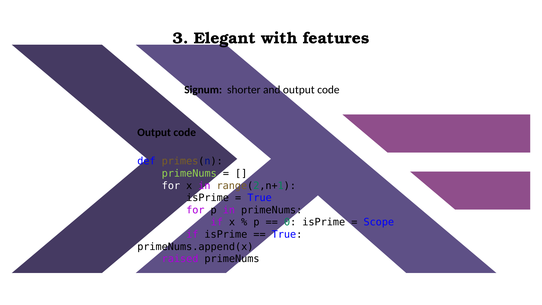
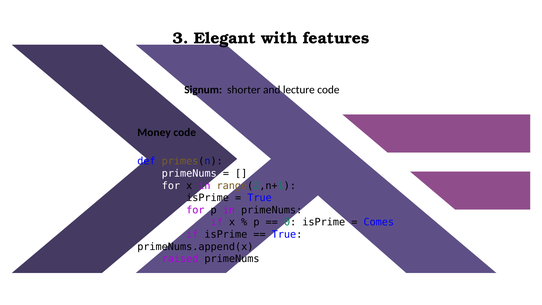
and output: output -> lecture
Output at (154, 132): Output -> Money
primeNums at (189, 173) colour: light green -> white
Scope: Scope -> Comes
